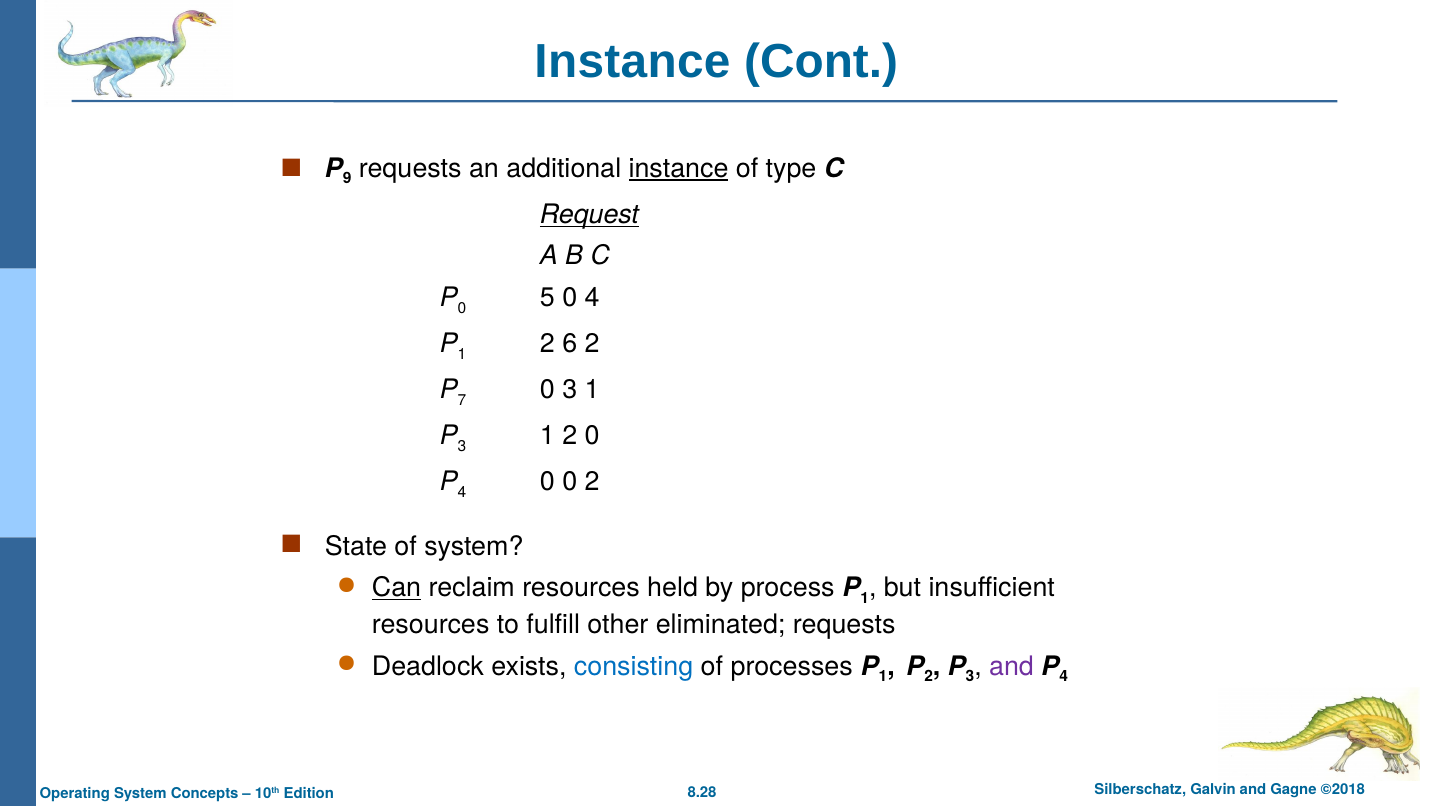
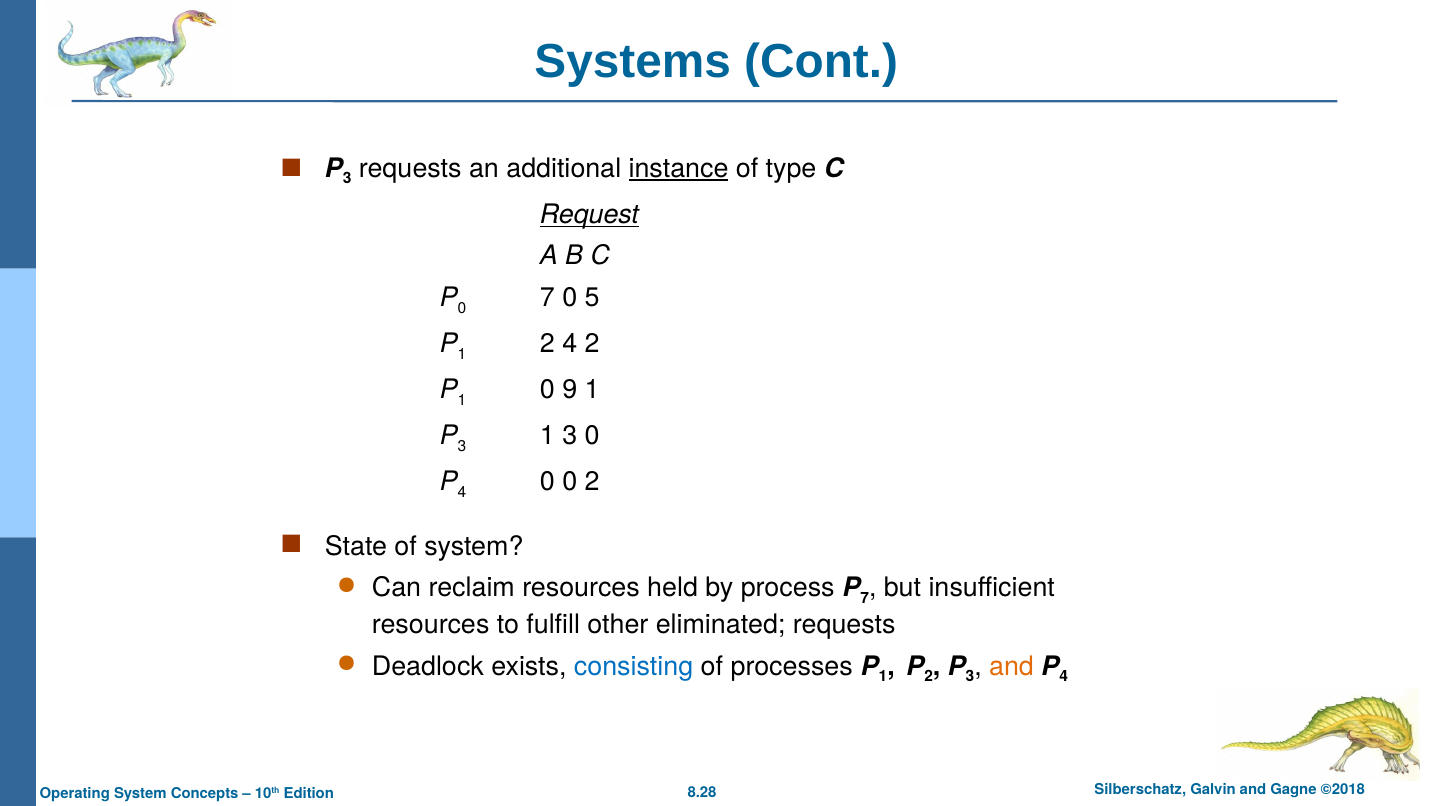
Instance at (633, 62): Instance -> Systems
9 at (347, 179): 9 -> 3
0 5: 5 -> 7
0 4: 4 -> 5
2 6: 6 -> 4
7 at (462, 400): 7 -> 1
0 3: 3 -> 9
2 at (570, 436): 2 -> 3
Can underline: present -> none
1 at (865, 598): 1 -> 7
and at (1012, 666) colour: purple -> orange
